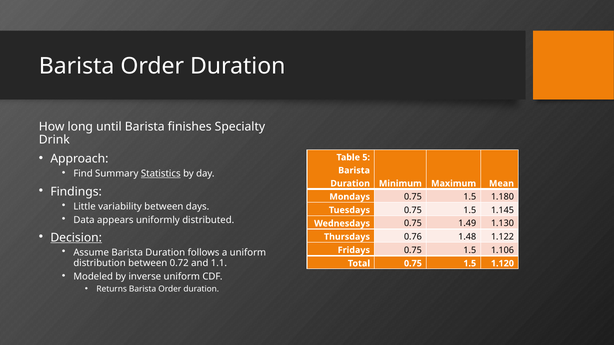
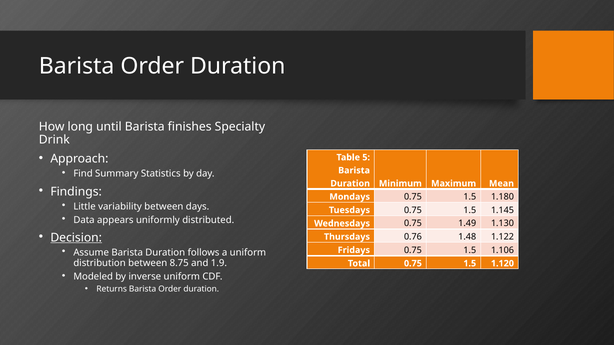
Statistics underline: present -> none
0.72: 0.72 -> 8.75
1.1: 1.1 -> 1.9
